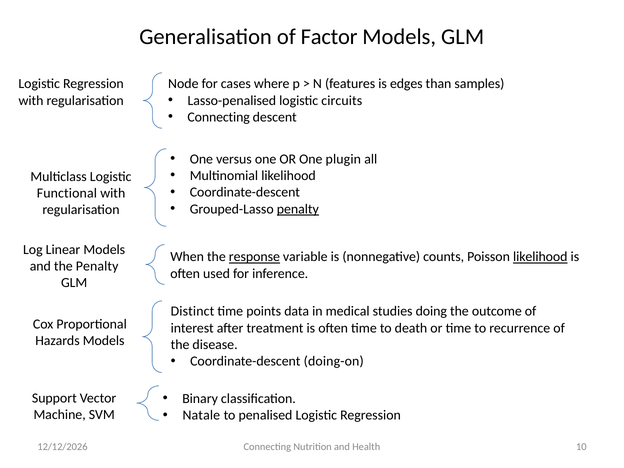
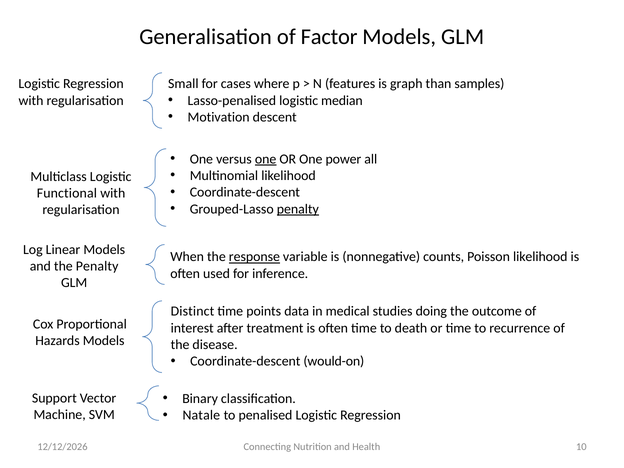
Node: Node -> Small
edges: edges -> graph
circuits: circuits -> median
Connecting at (219, 117): Connecting -> Motivation
one at (266, 159) underline: none -> present
plugin: plugin -> power
likelihood at (540, 257) underline: present -> none
doing-on: doing-on -> would-on
